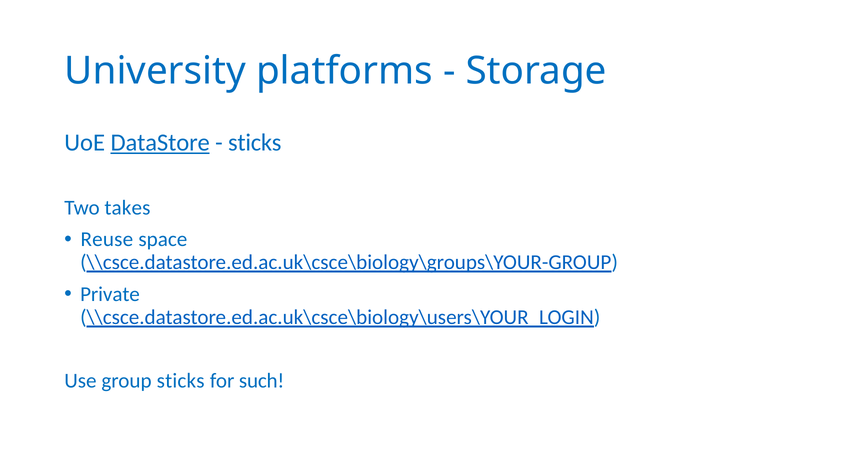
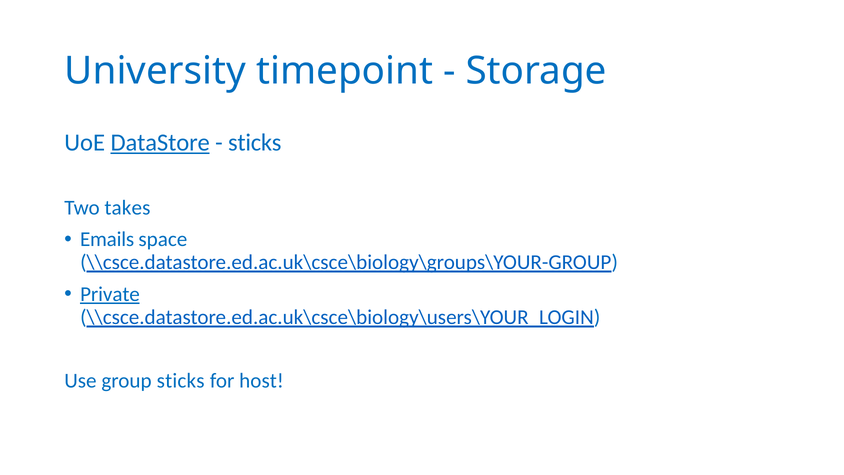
platforms: platforms -> timepoint
Reuse: Reuse -> Emails
Private underline: none -> present
such: such -> host
